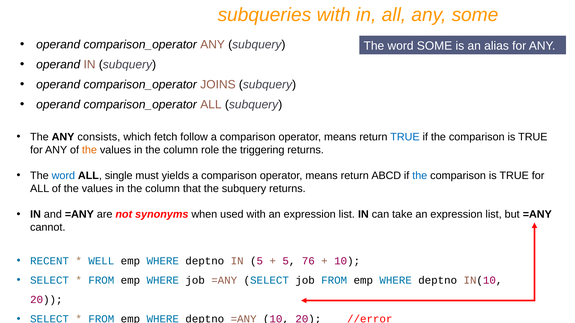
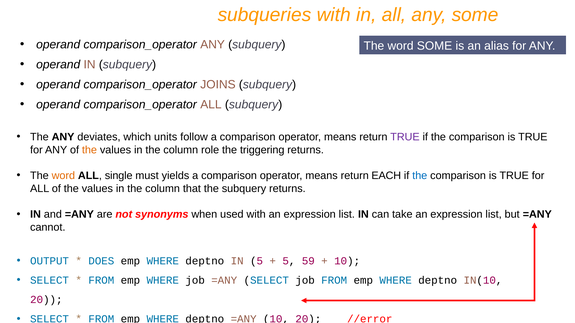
consists: consists -> deviates
fetch: fetch -> units
TRUE at (405, 137) colour: blue -> purple
word at (63, 176) colour: blue -> orange
ABCD: ABCD -> EACH
RECENT: RECENT -> OUTPUT
WELL: WELL -> DOES
76: 76 -> 59
